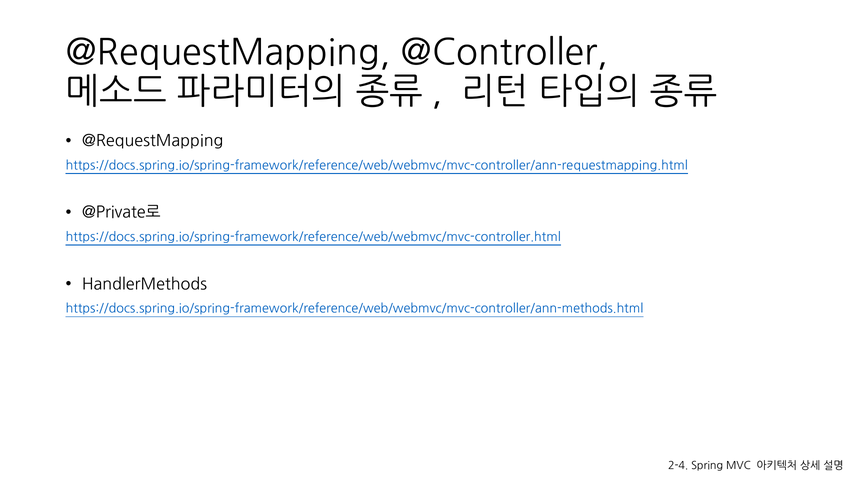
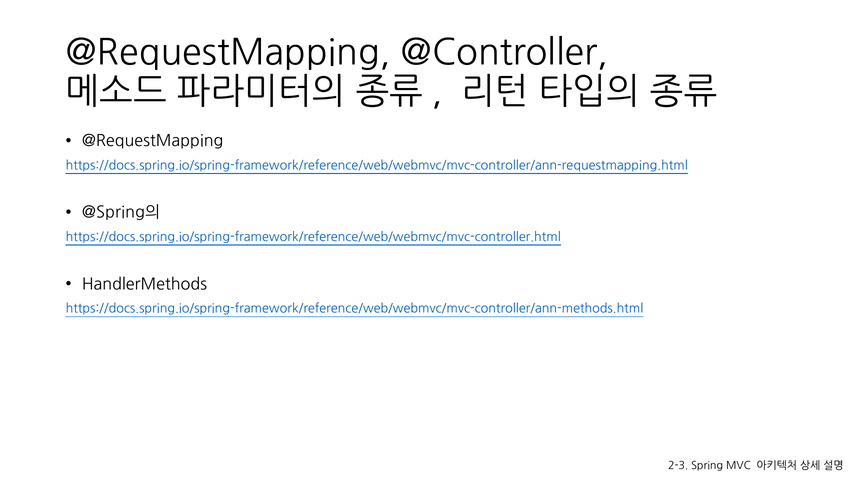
@Private로: @Private로 -> @Spring의
2-4: 2-4 -> 2-3
